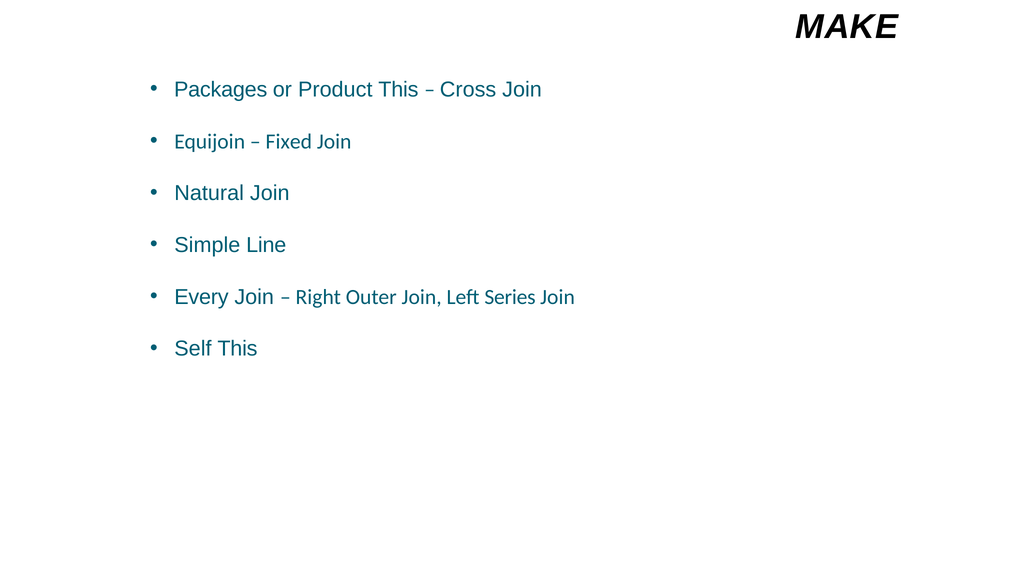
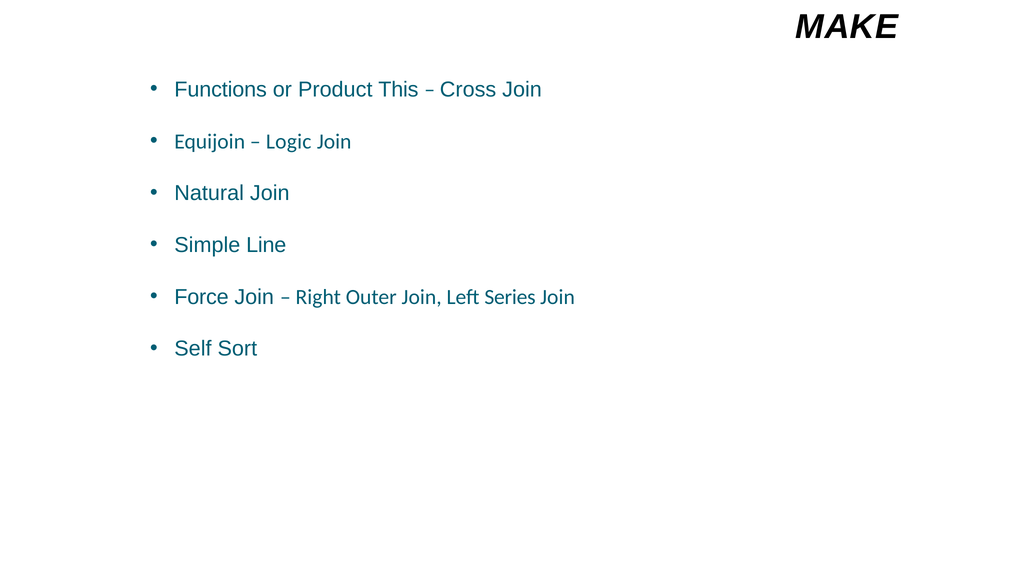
Packages: Packages -> Functions
Fixed: Fixed -> Logic
Every: Every -> Force
Self This: This -> Sort
